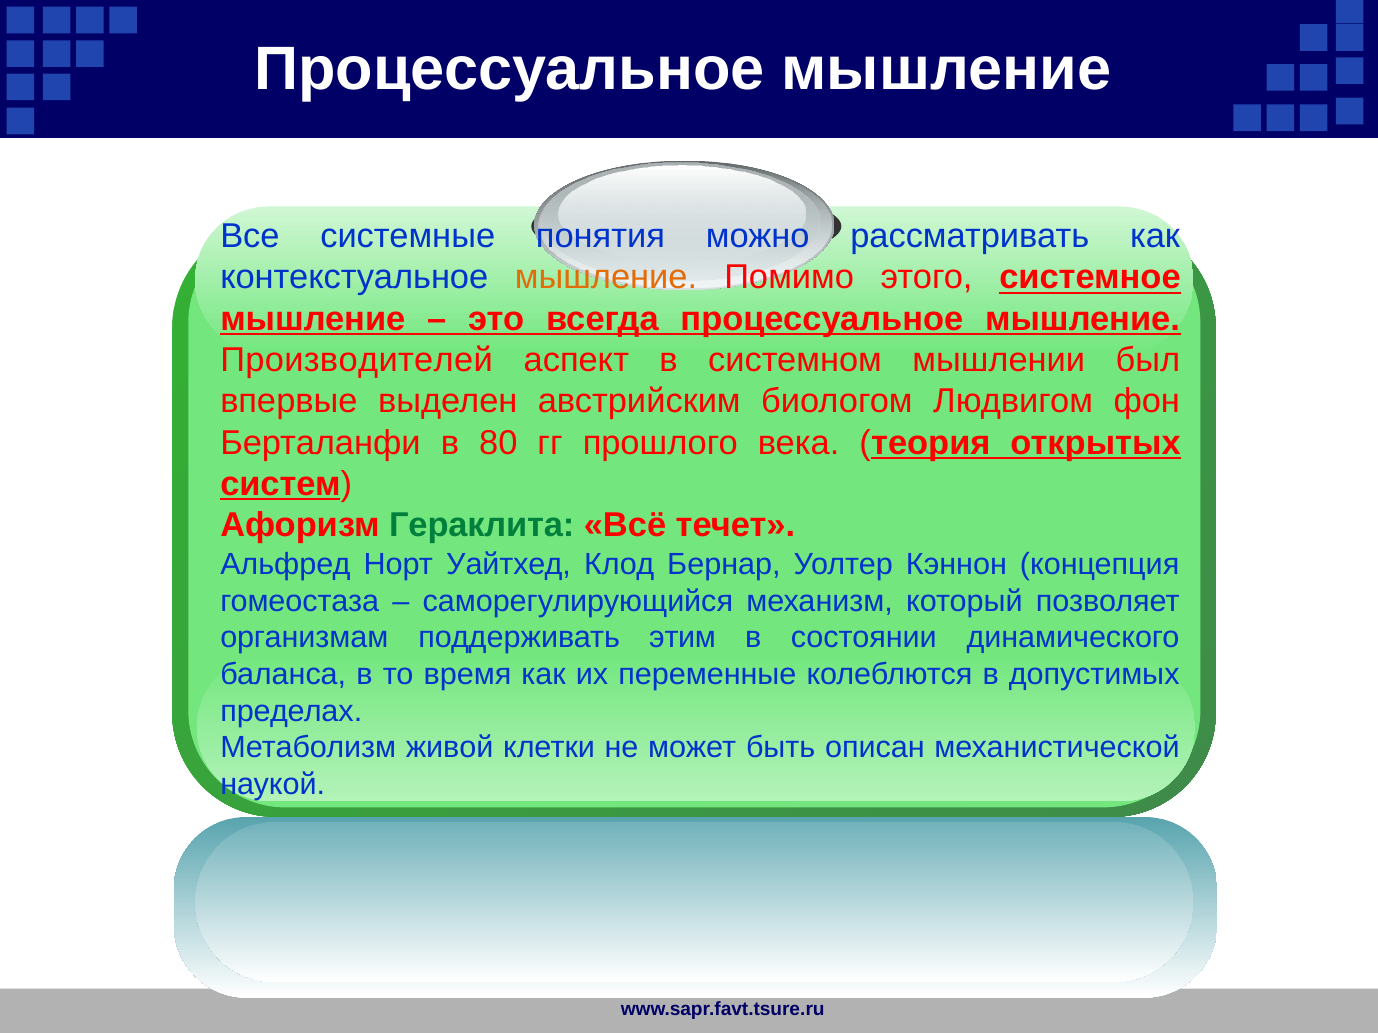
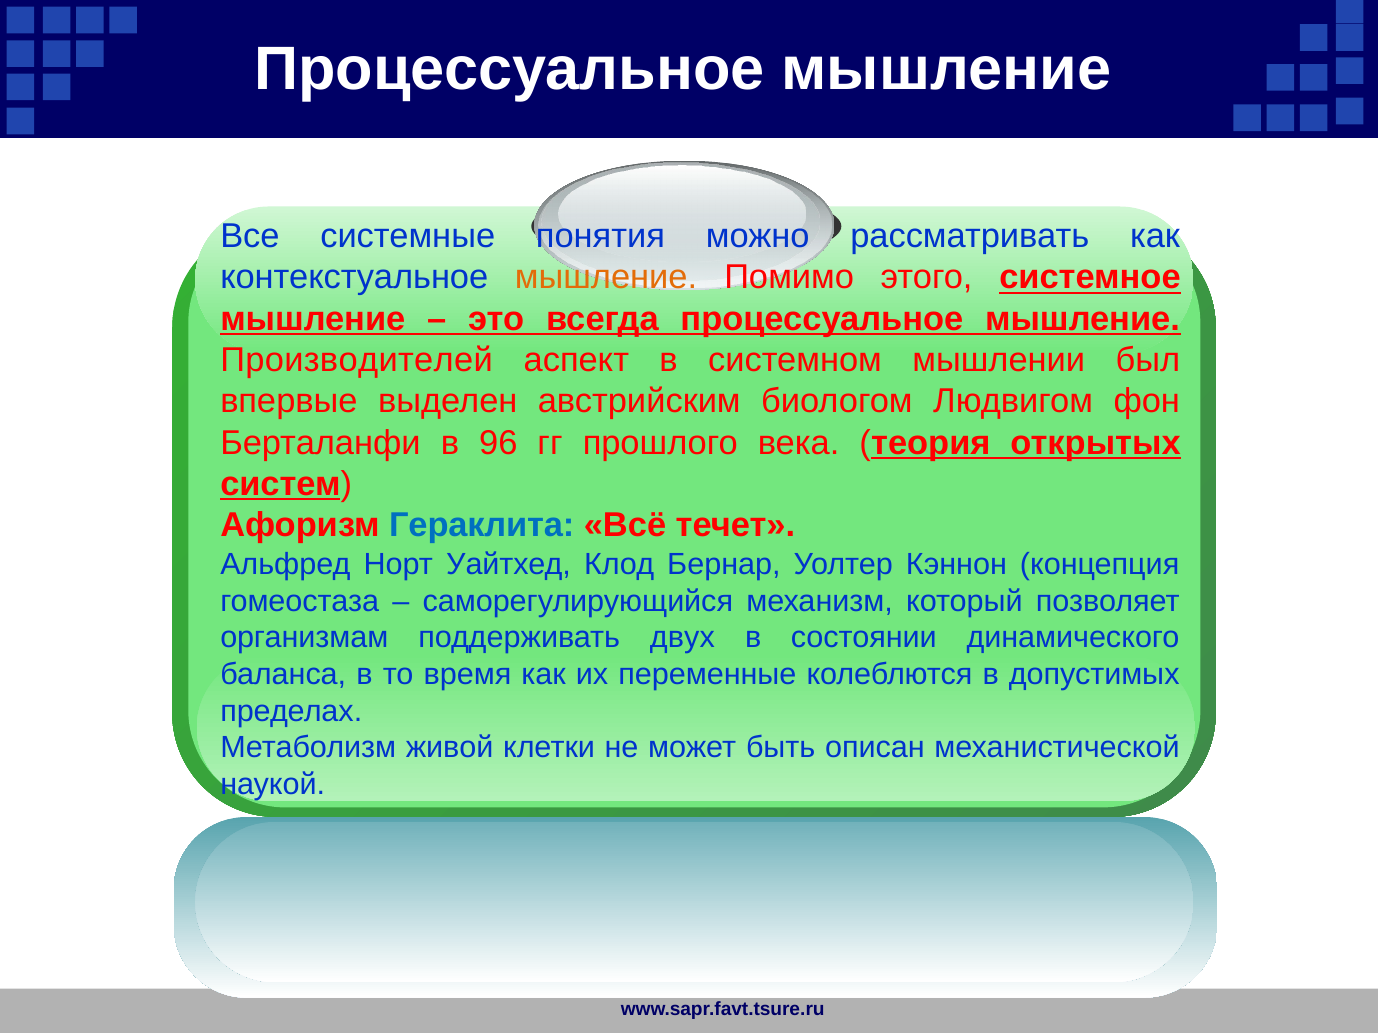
80: 80 -> 96
Гераклита colour: green -> blue
этим: этим -> двух
